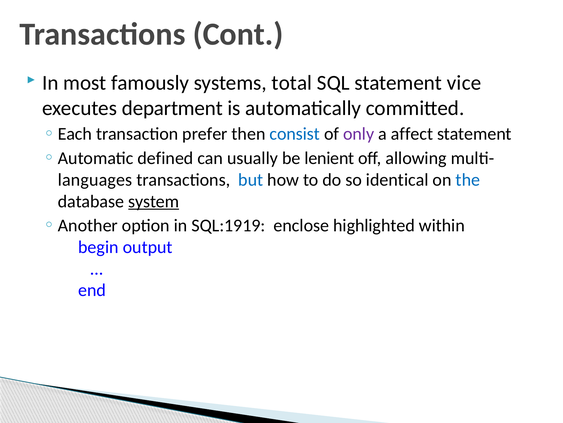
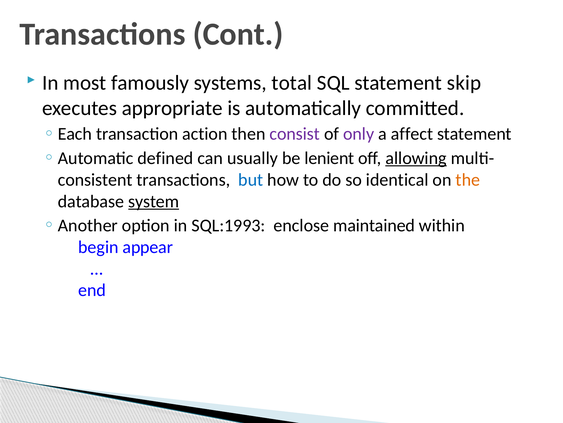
vice: vice -> skip
department: department -> appropriate
prefer: prefer -> action
consist colour: blue -> purple
allowing underline: none -> present
languages: languages -> consistent
the colour: blue -> orange
SQL:1919: SQL:1919 -> SQL:1993
highlighted: highlighted -> maintained
output: output -> appear
